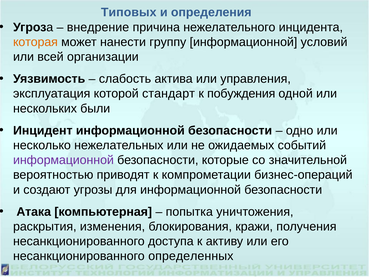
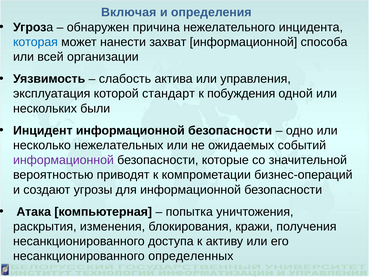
Типовых: Типовых -> Включая
внедрение: внедрение -> обнаружен
которая colour: orange -> blue
группу: группу -> захват
условий: условий -> способа
